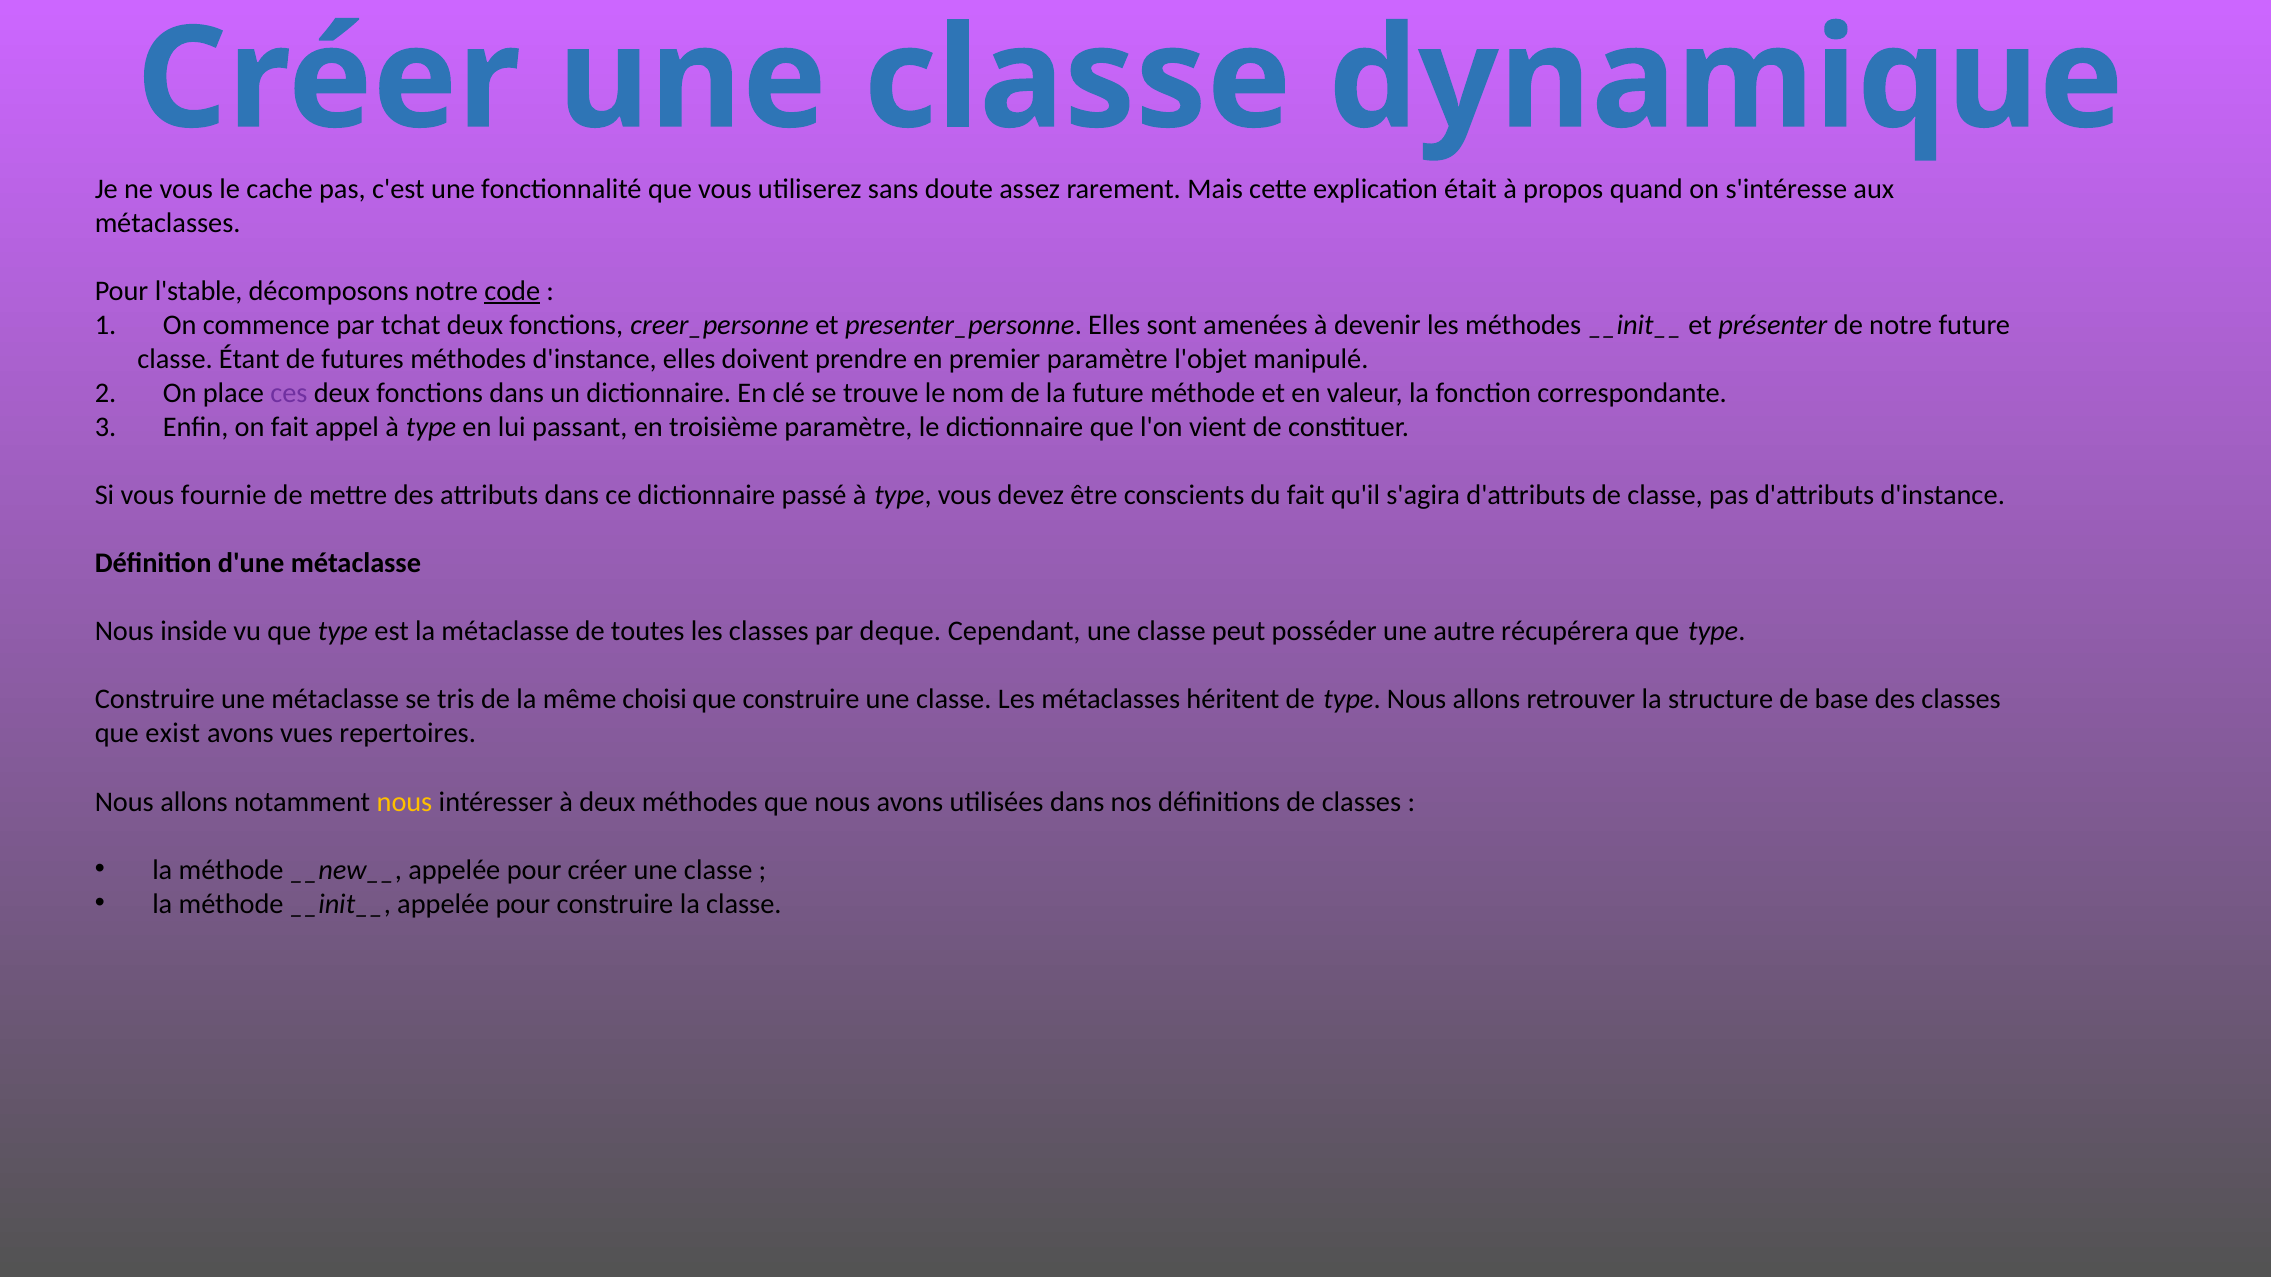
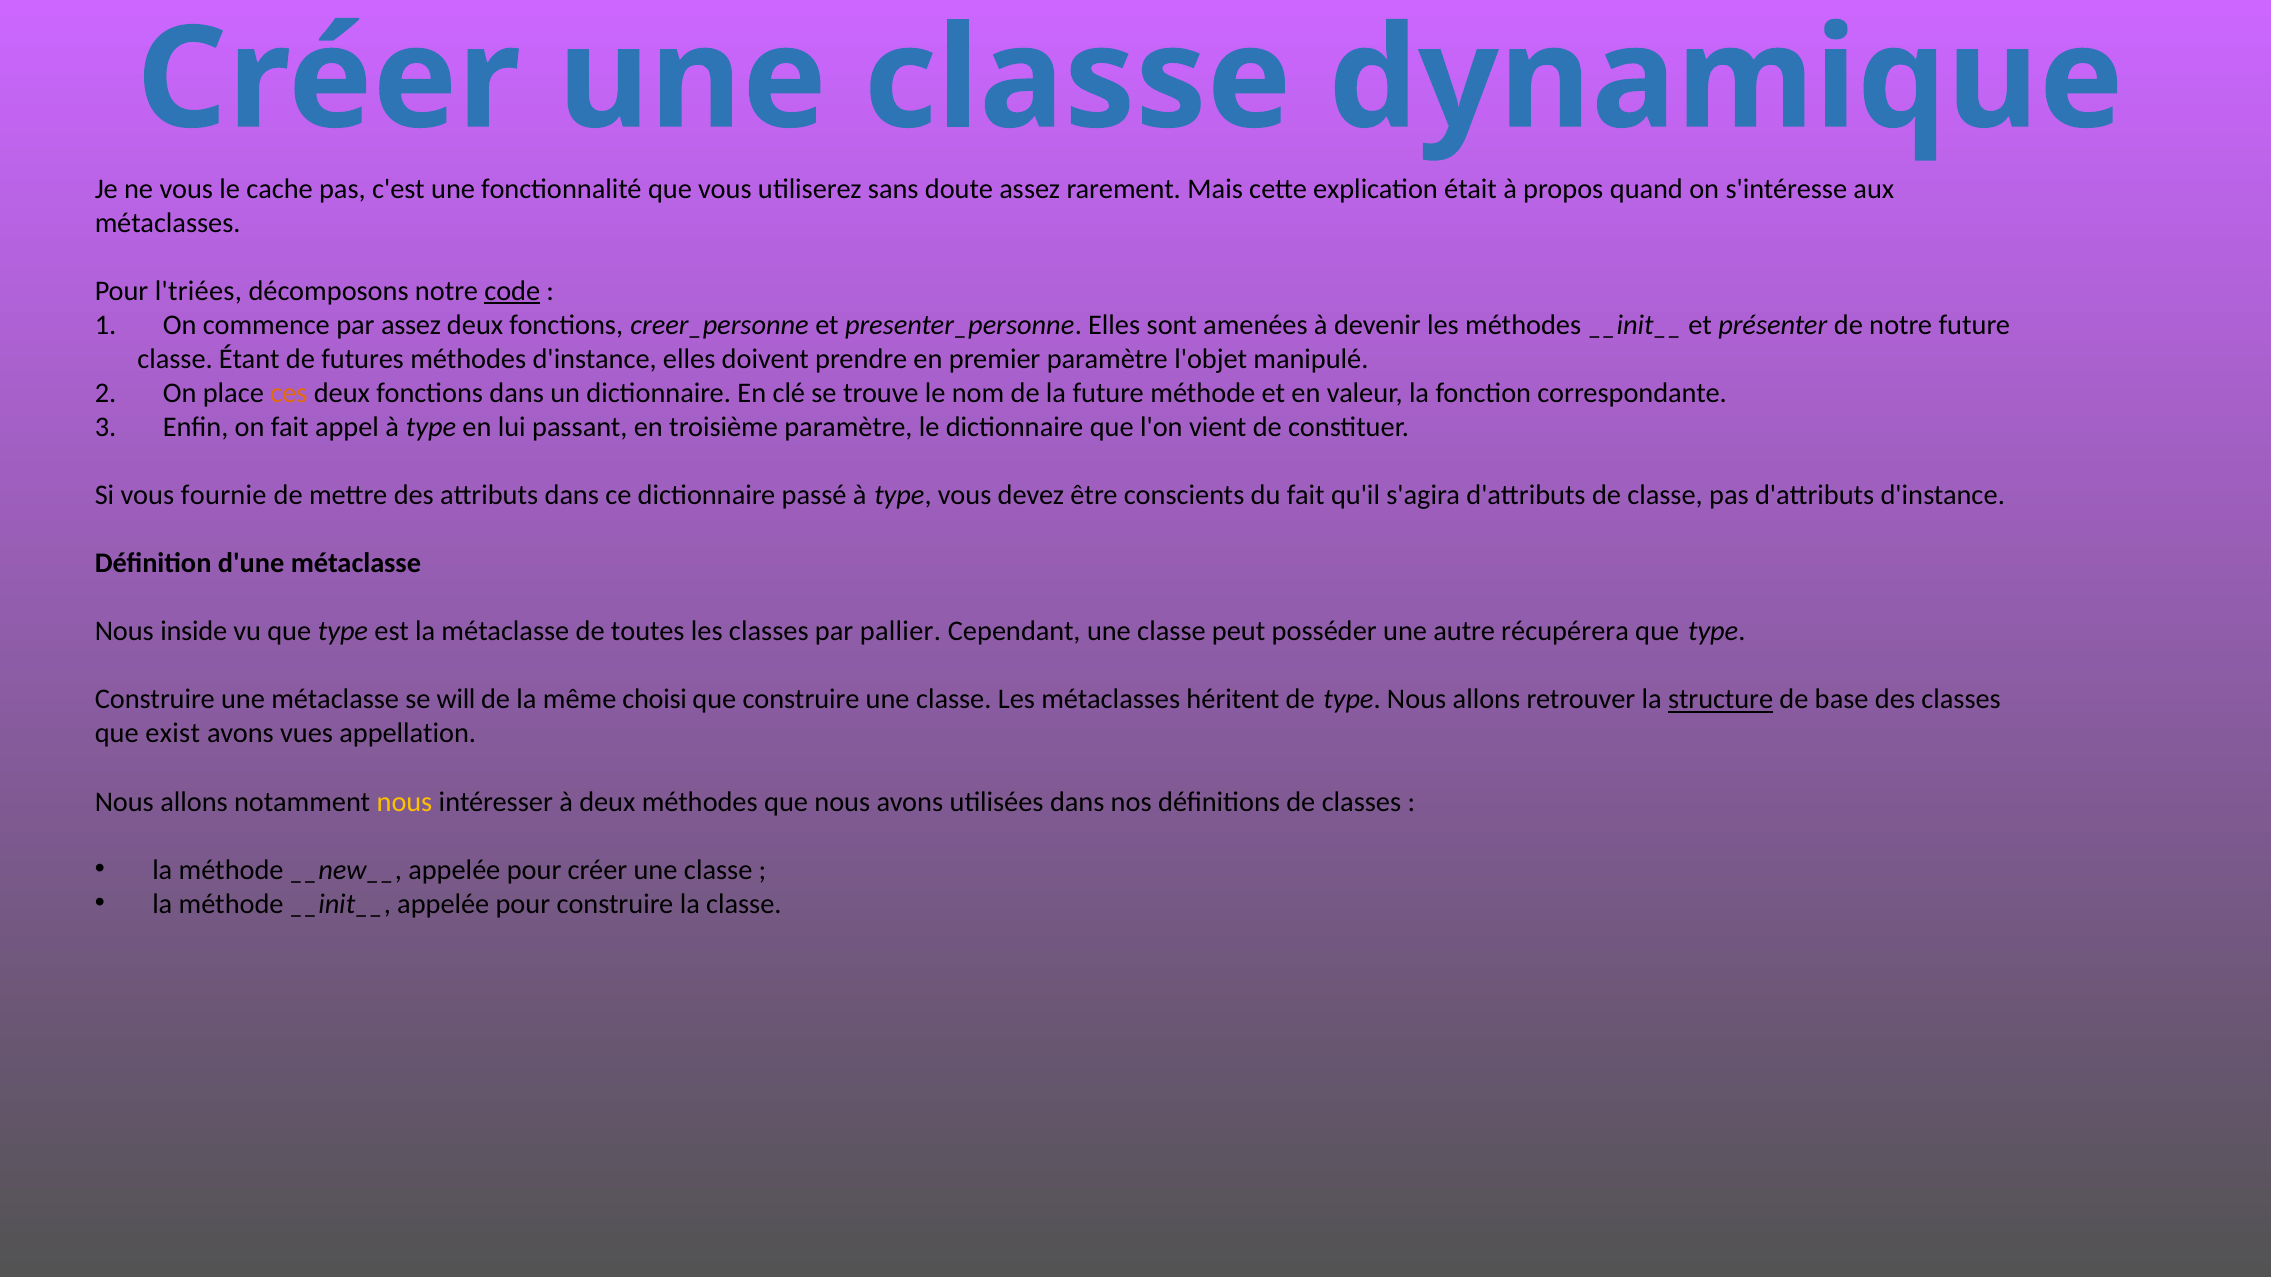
l'stable: l'stable -> l'triées
par tchat: tchat -> assez
ces colour: purple -> orange
deque: deque -> pallier
tris: tris -> will
structure underline: none -> present
repertoires: repertoires -> appellation
